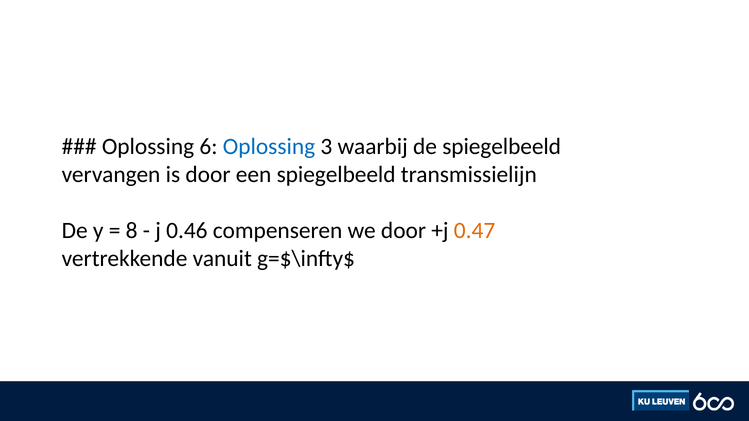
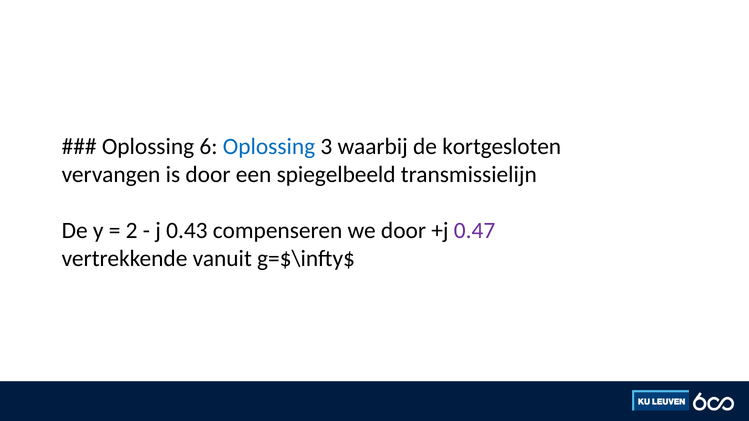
de spiegelbeeld: spiegelbeeld -> kortgesloten
8: 8 -> 2
0.46: 0.46 -> 0.43
0.47 colour: orange -> purple
